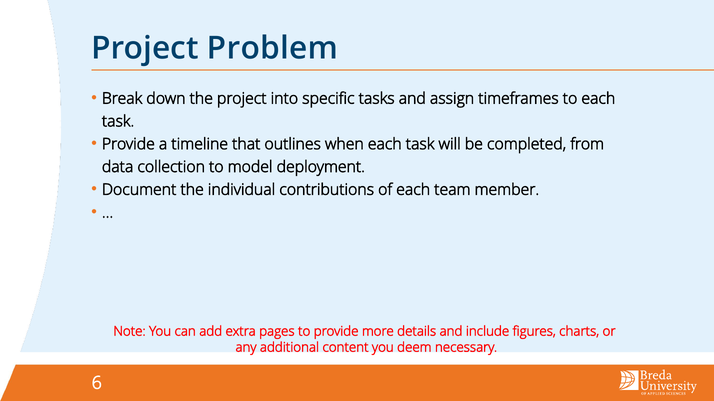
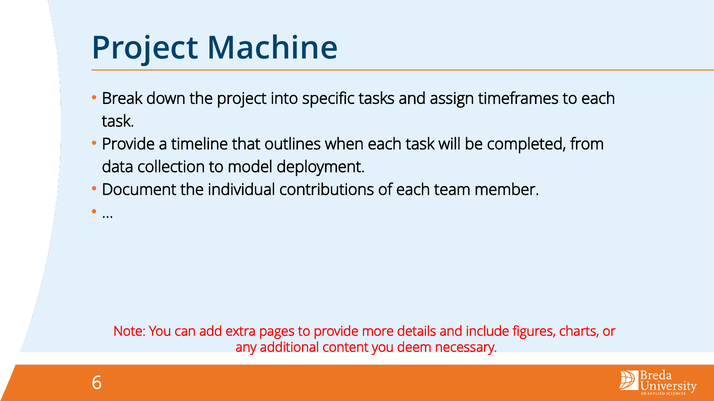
Problem: Problem -> Machine
